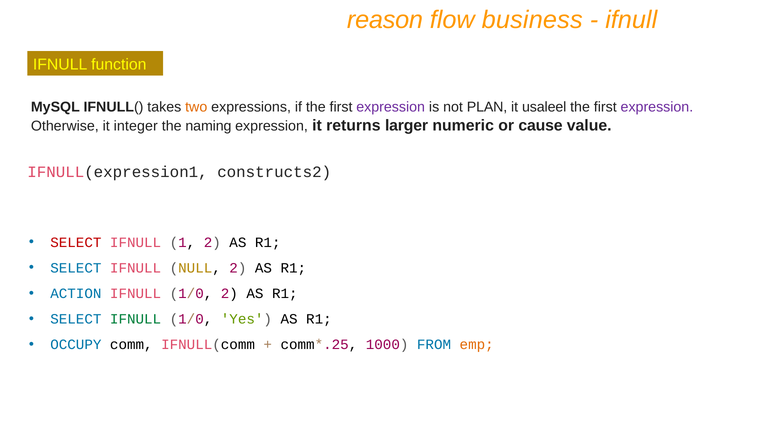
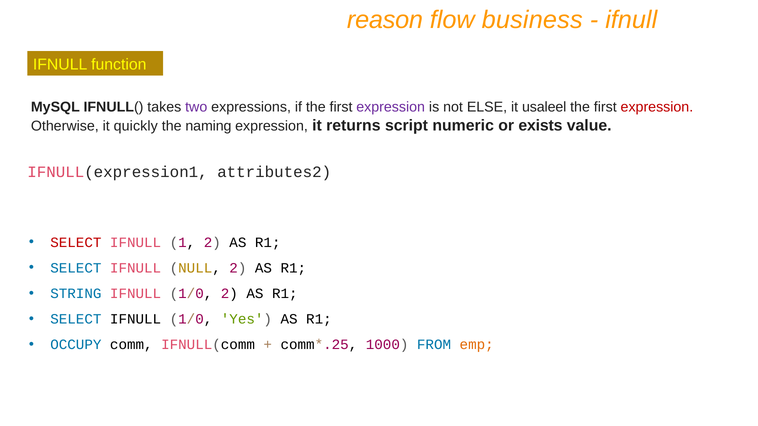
two colour: orange -> purple
PLAN: PLAN -> ELSE
expression at (657, 107) colour: purple -> red
integer: integer -> quickly
larger: larger -> script
cause: cause -> exists
constructs2: constructs2 -> attributes2
ACTION: ACTION -> STRING
IFNULL at (136, 319) colour: green -> black
